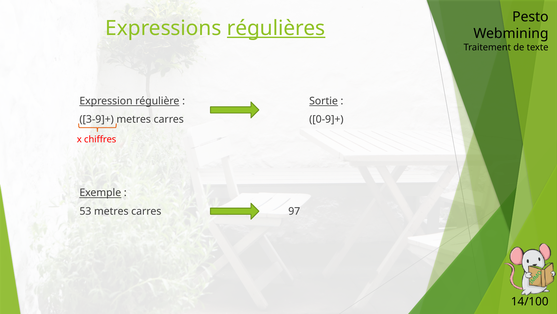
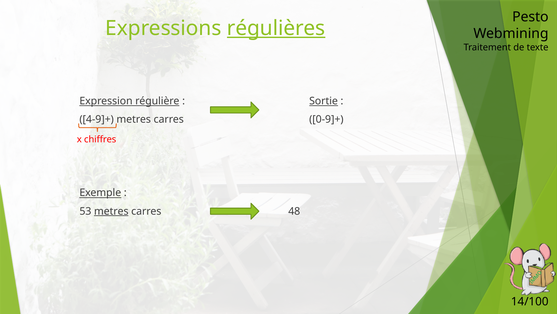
3-9]+: 3-9]+ -> 4-9]+
metres at (111, 211) underline: none -> present
97: 97 -> 48
